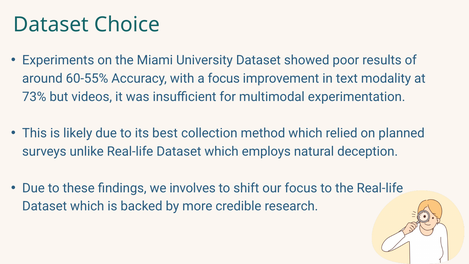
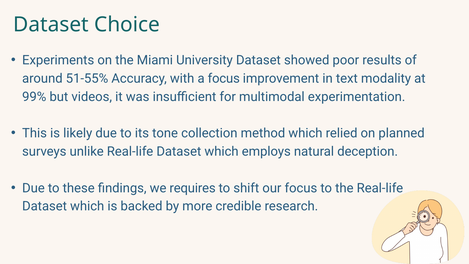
60-55%: 60-55% -> 51-55%
73%: 73% -> 99%
best: best -> tone
involves: involves -> requires
